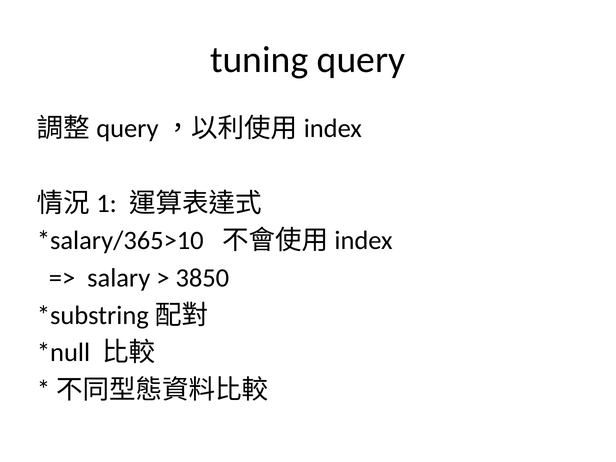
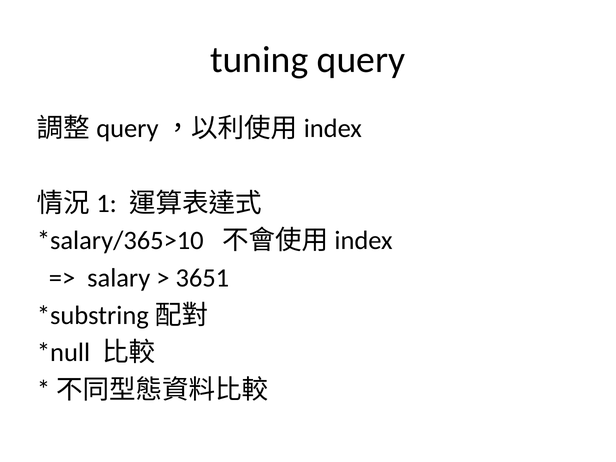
3850: 3850 -> 3651
